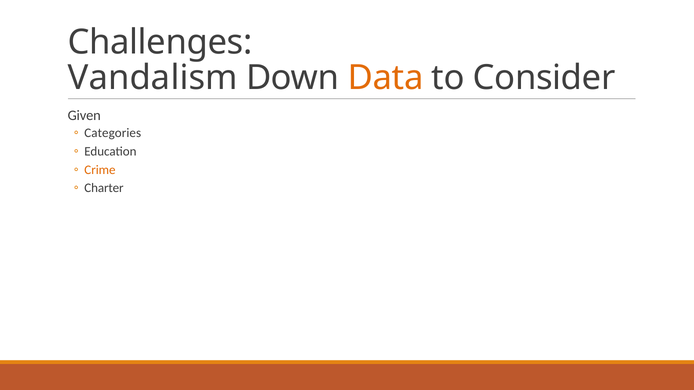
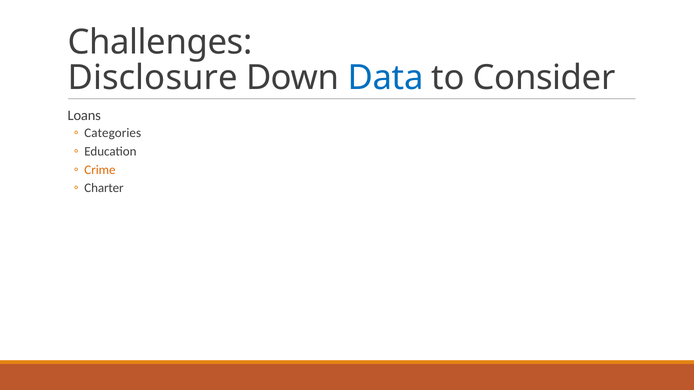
Vandalism: Vandalism -> Disclosure
Data colour: orange -> blue
Given: Given -> Loans
